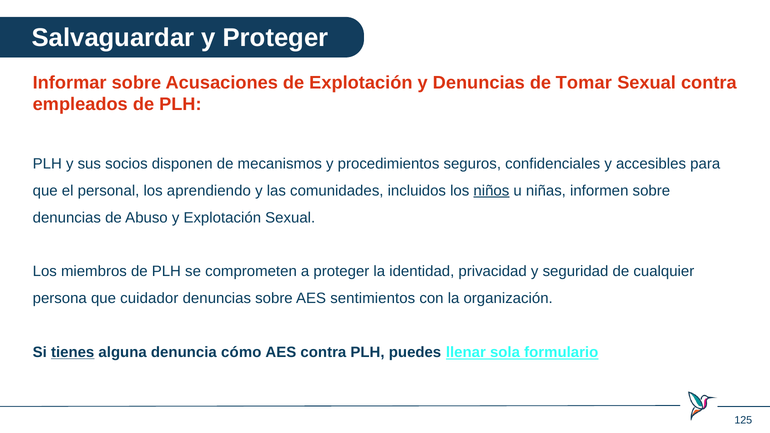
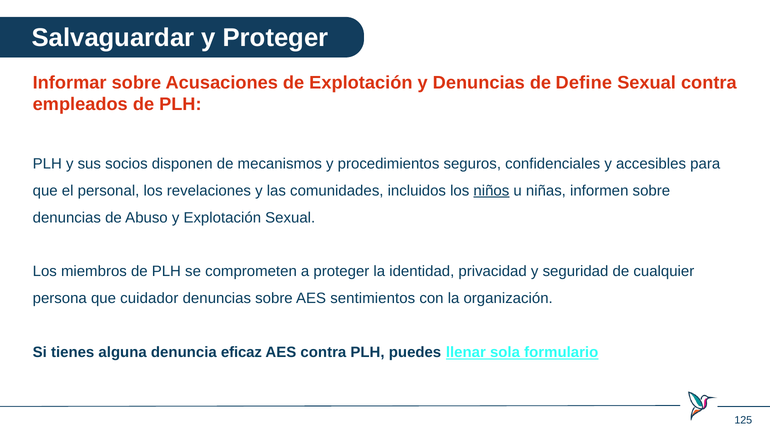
Tomar: Tomar -> Define
aprendiendo: aprendiendo -> revelaciones
tienes underline: present -> none
cómo: cómo -> eficaz
